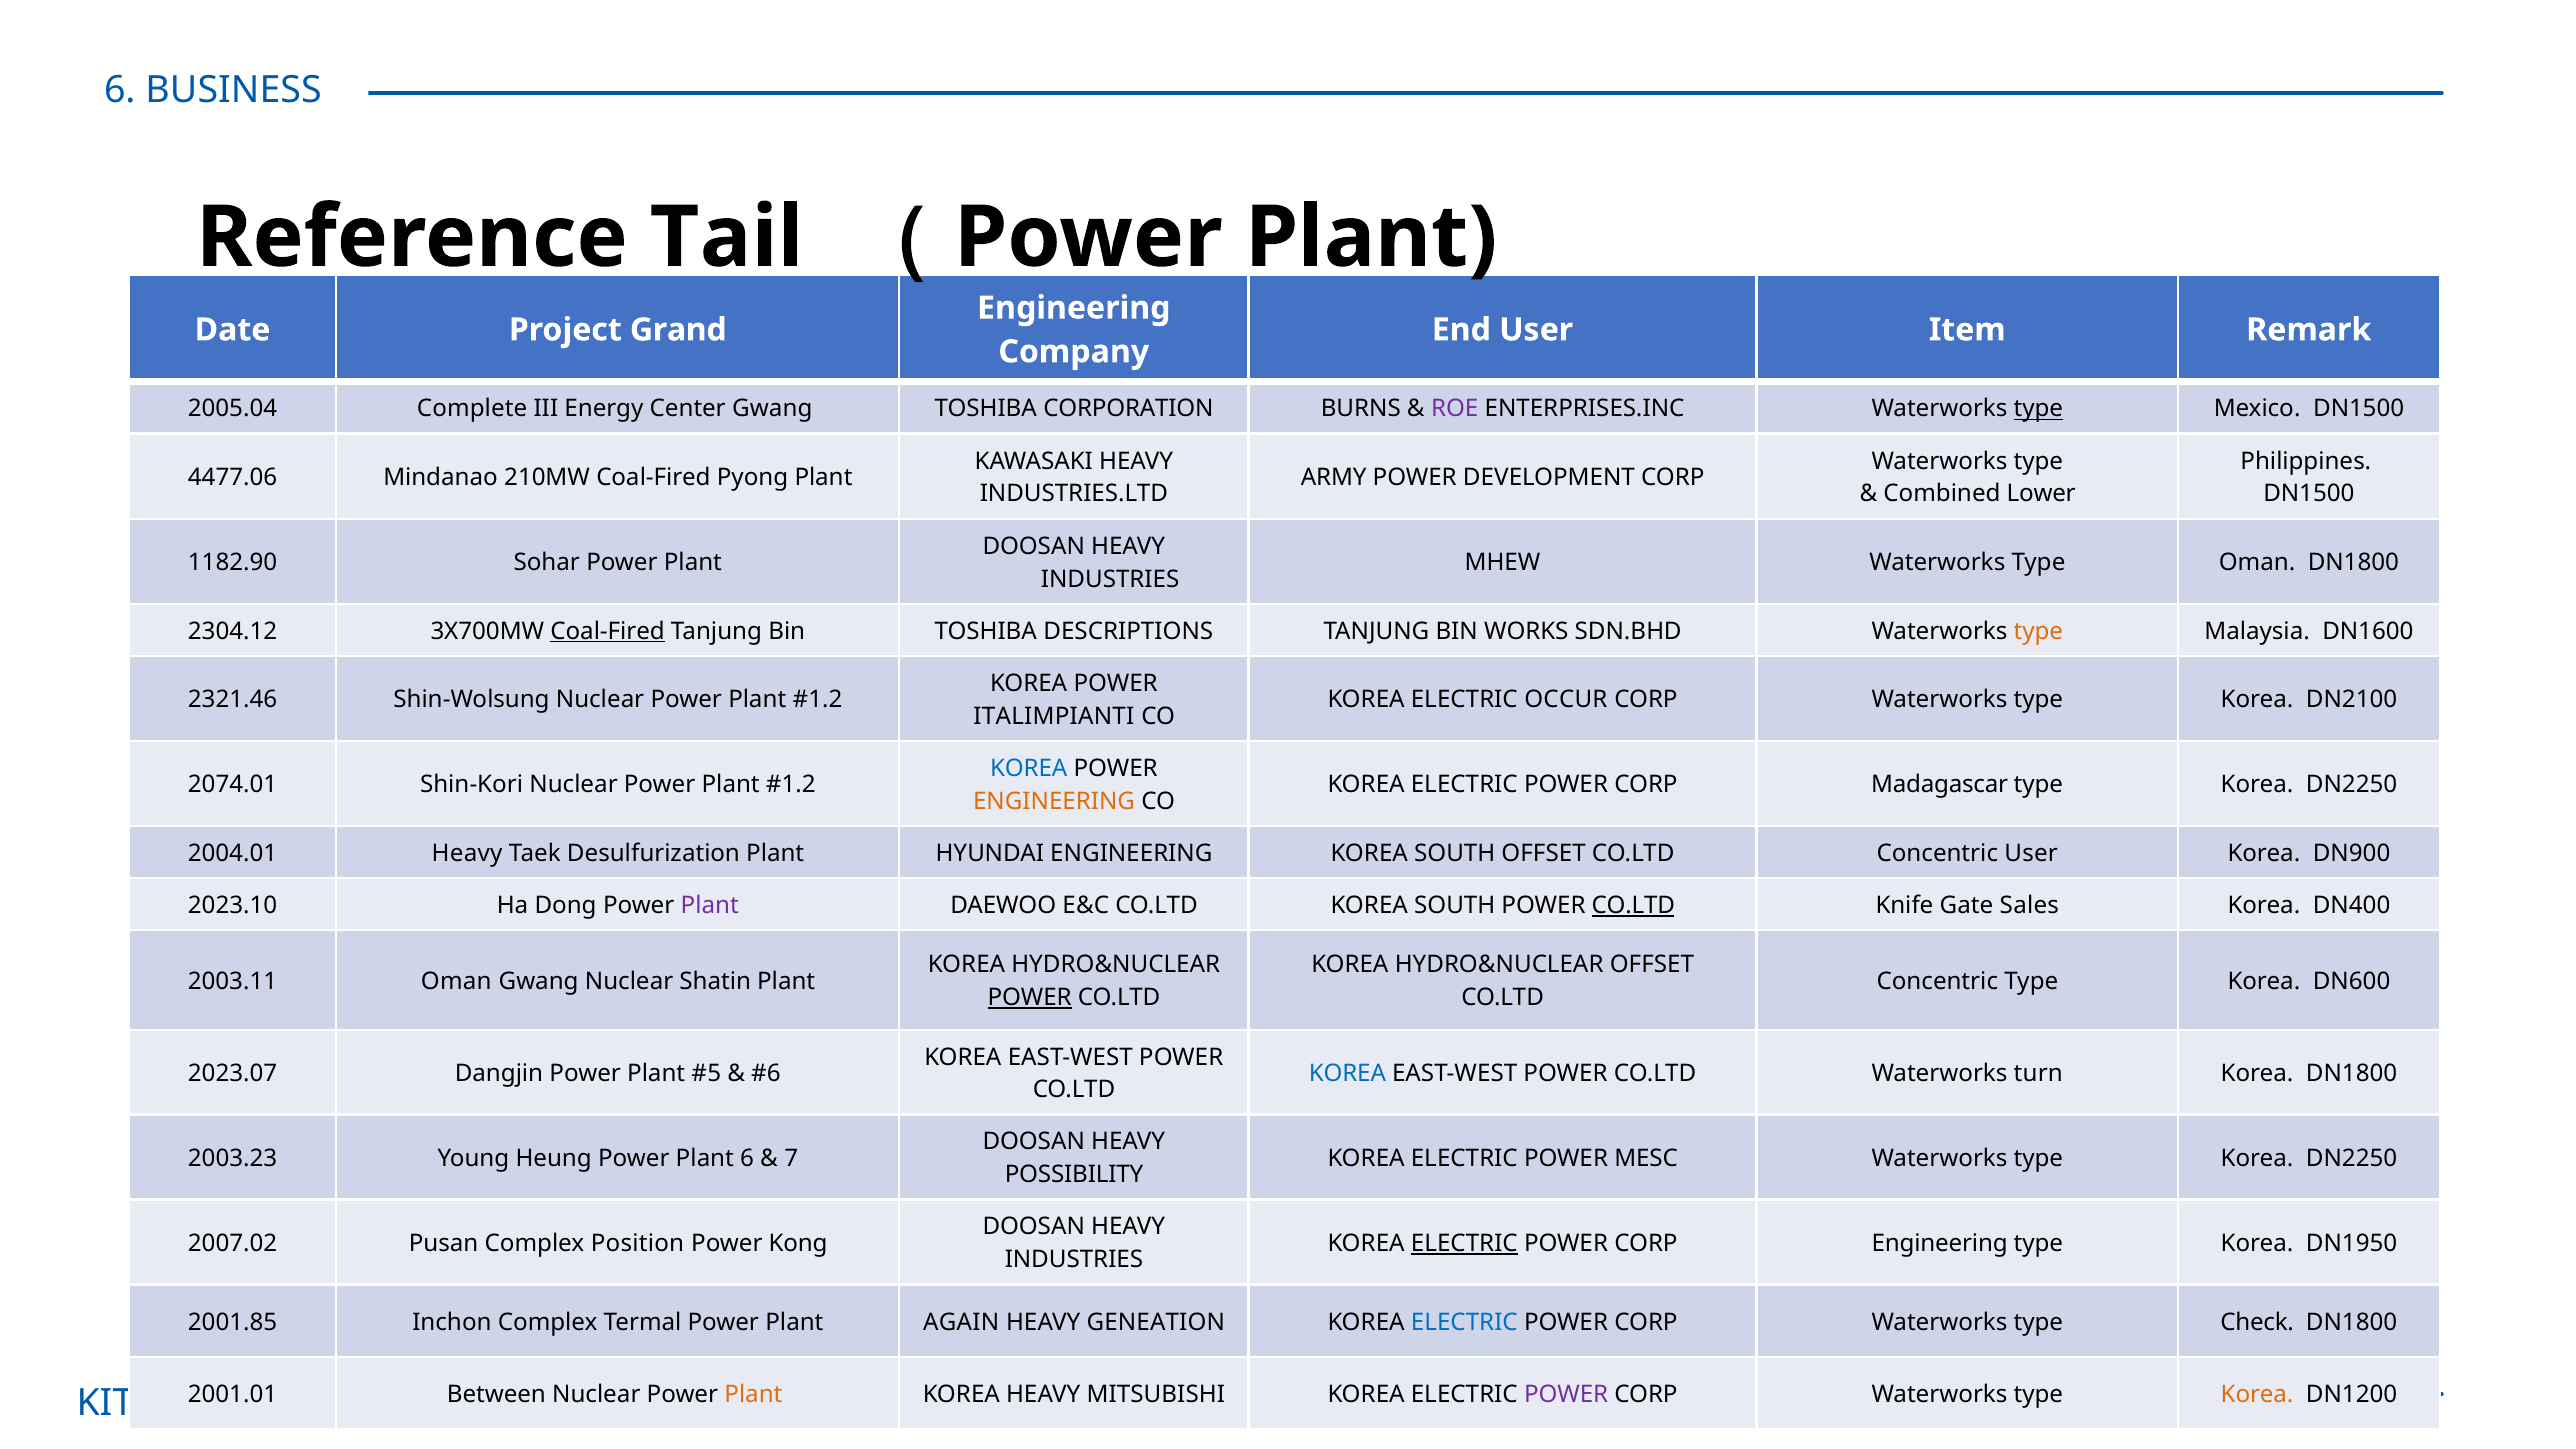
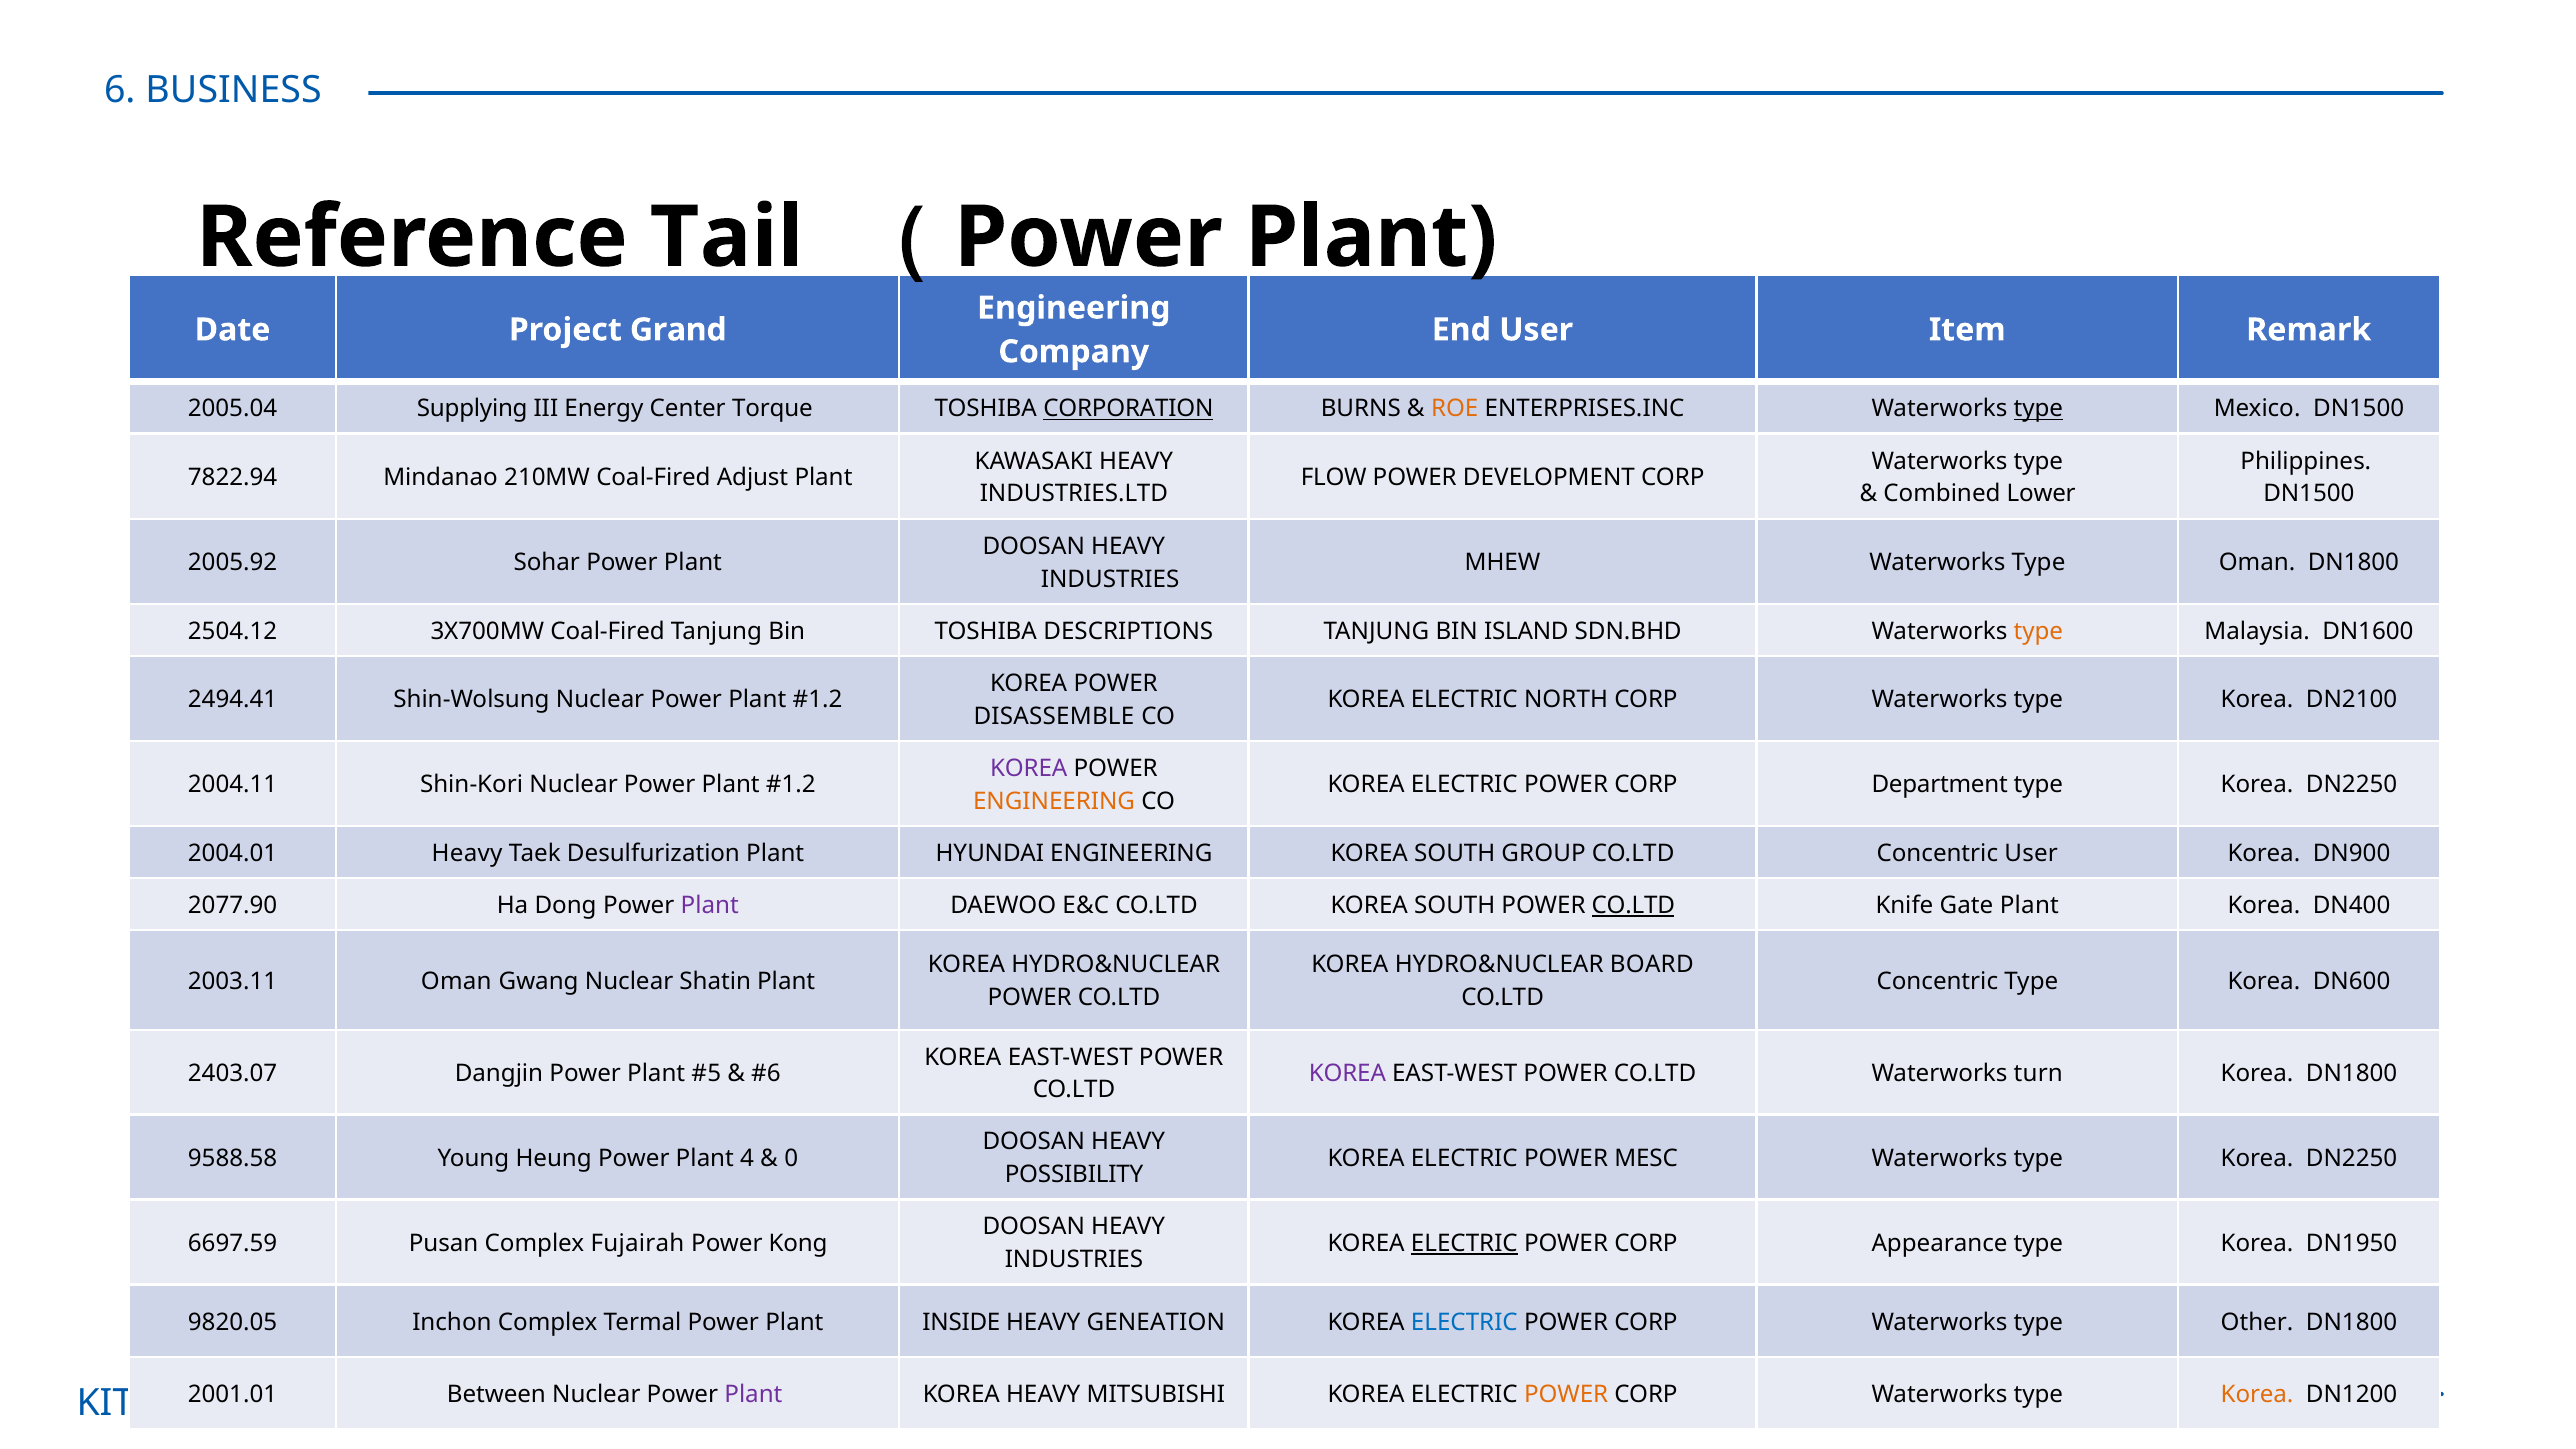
Complete: Complete -> Supplying
Center Gwang: Gwang -> Torque
CORPORATION underline: none -> present
ROE colour: purple -> orange
4477.06: 4477.06 -> 7822.94
Pyong: Pyong -> Adjust
ARMY: ARMY -> FLOW
1182.90: 1182.90 -> 2005.92
2304.12: 2304.12 -> 2504.12
Coal-Fired at (608, 631) underline: present -> none
WORKS: WORKS -> ISLAND
2321.46: 2321.46 -> 2494.41
OCCUR: OCCUR -> NORTH
ITALIMPIANTI: ITALIMPIANTI -> DISASSEMBLE
KOREA at (1029, 768) colour: blue -> purple
2074.01: 2074.01 -> 2004.11
Madagascar: Madagascar -> Department
SOUTH OFFSET: OFFSET -> GROUP
2023.10: 2023.10 -> 2077.90
Gate Sales: Sales -> Plant
HYDRO&NUCLEAR OFFSET: OFFSET -> BOARD
POWER at (1030, 998) underline: present -> none
2023.07: 2023.07 -> 2403.07
KOREA at (1347, 1073) colour: blue -> purple
2003.23: 2003.23 -> 9588.58
Plant 6: 6 -> 4
7: 7 -> 0
2007.02: 2007.02 -> 6697.59
Position: Position -> Fujairah
CORP Engineering: Engineering -> Appearance
2001.85: 2001.85 -> 9820.05
AGAIN: AGAIN -> INSIDE
Check: Check -> Other
Plant at (753, 1394) colour: orange -> purple
POWER at (1566, 1394) colour: purple -> orange
